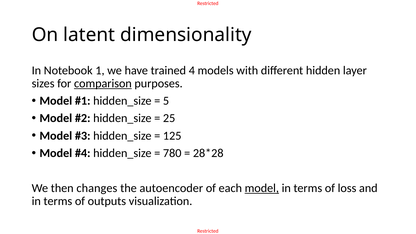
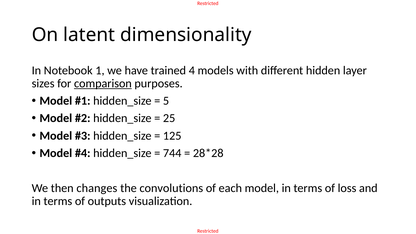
780: 780 -> 744
autoencoder: autoencoder -> convolutions
model at (262, 188) underline: present -> none
